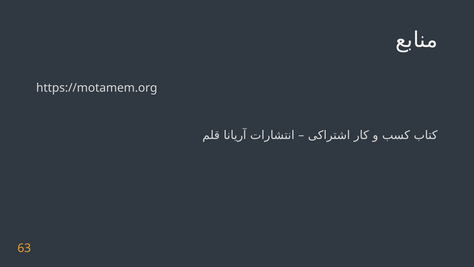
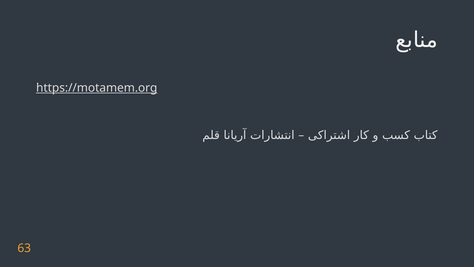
https://motamem.org underline: none -> present
